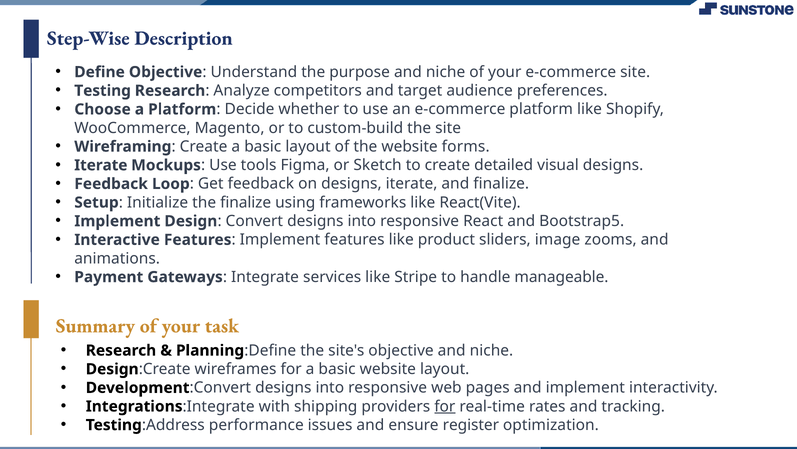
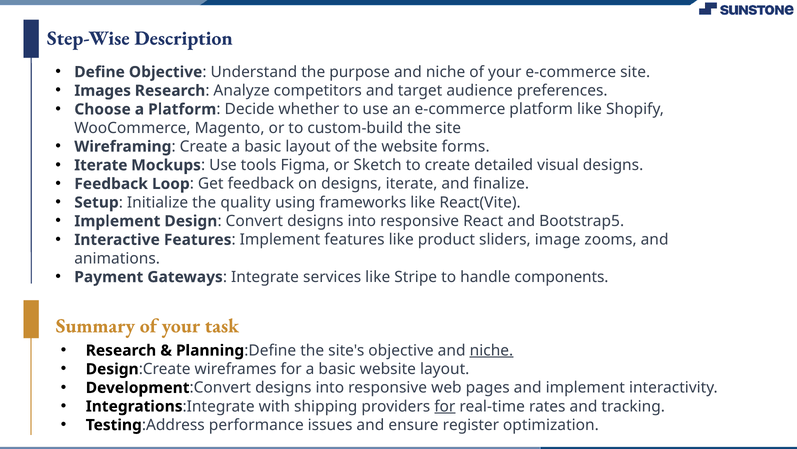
Testing: Testing -> Images
the finalize: finalize -> quality
manageable: manageable -> components
niche at (491, 350) underline: none -> present
